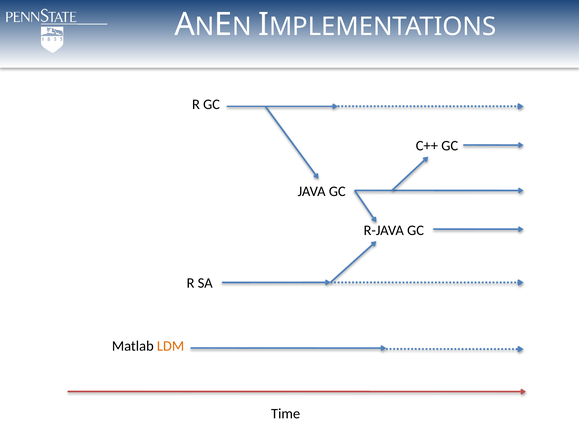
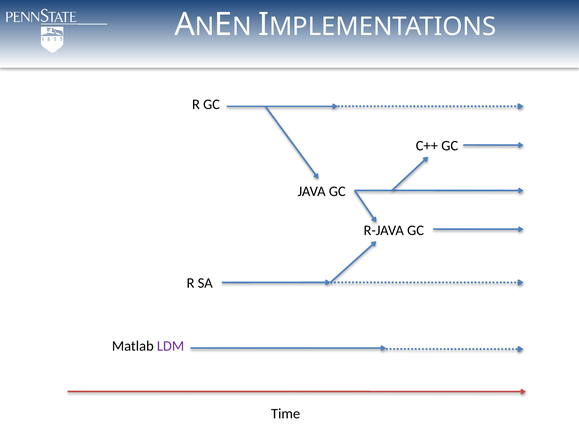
LDM colour: orange -> purple
